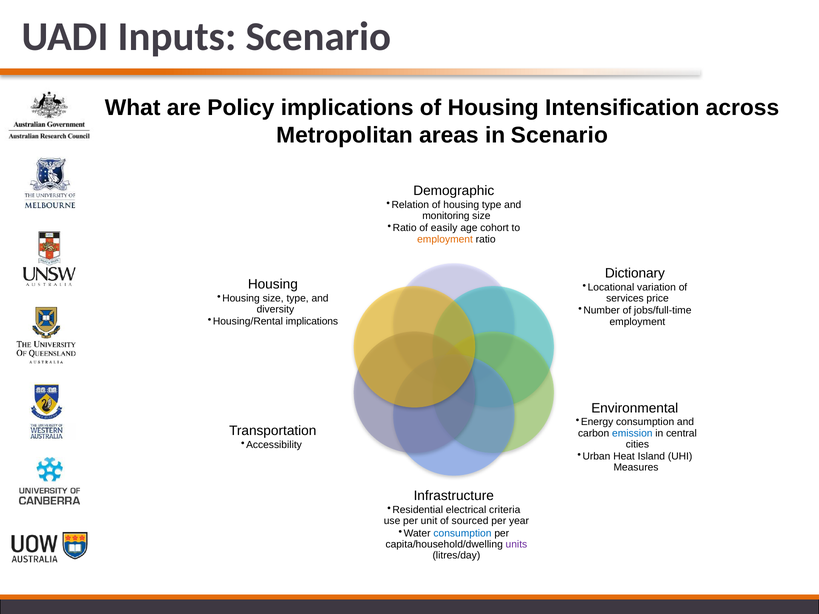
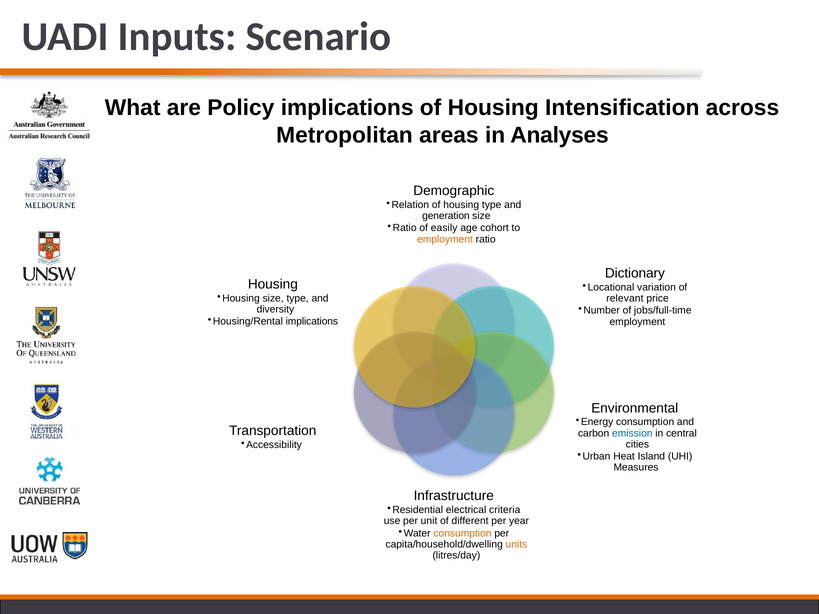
in Scenario: Scenario -> Analyses
monitoring: monitoring -> generation
services: services -> relevant
sourced: sourced -> different
consumption at (462, 534) colour: blue -> orange
units colour: purple -> orange
